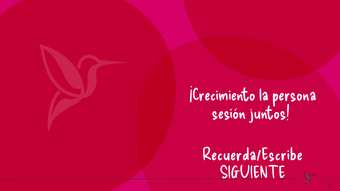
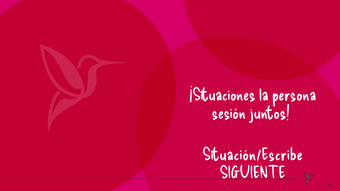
¡Crecimiento: ¡Crecimiento -> ¡Situaciones
Recuerda/Escribe: Recuerda/Escribe -> Situación/Escribe
